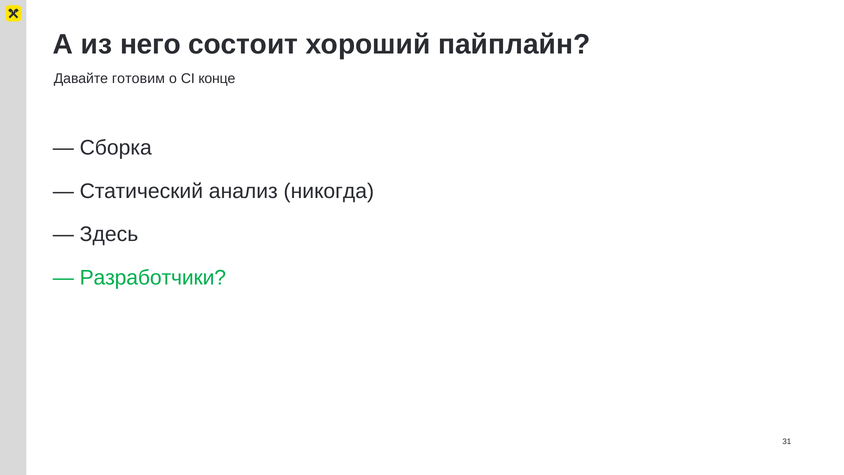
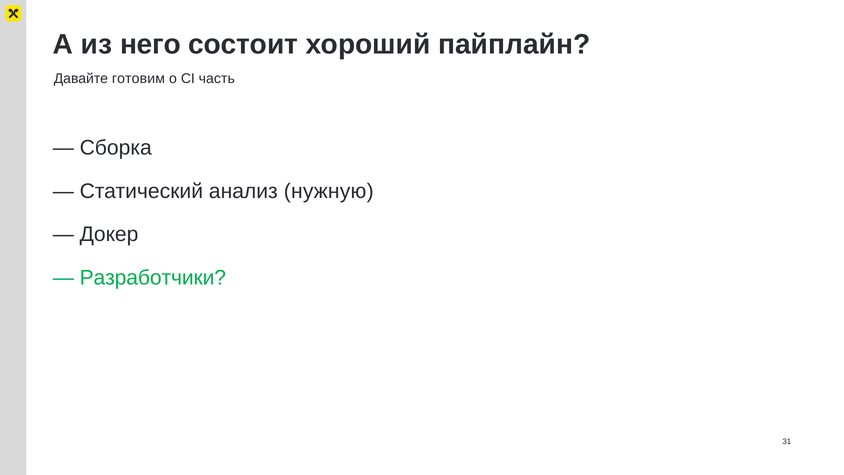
конце: конце -> часть
никогда: никогда -> нужную
Здесь: Здесь -> Докер
